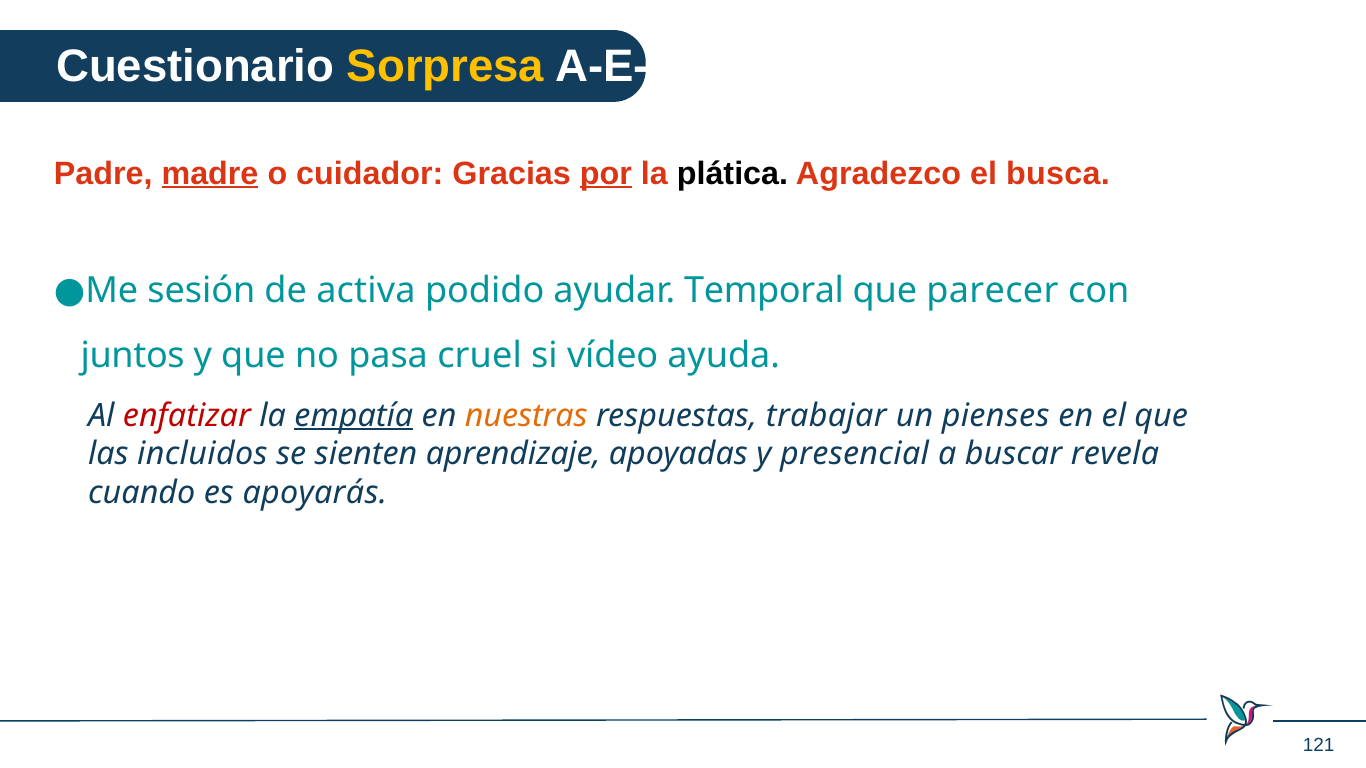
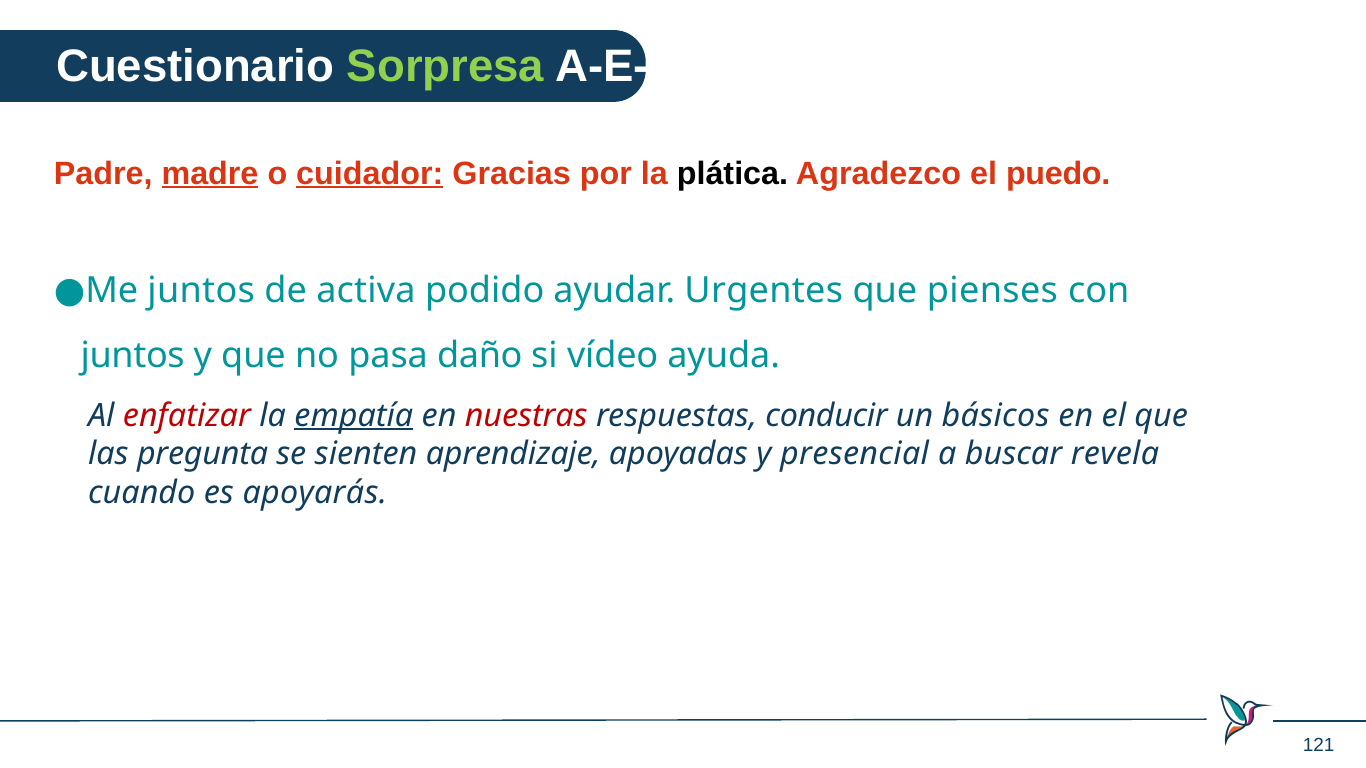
Sorpresa colour: yellow -> light green
cuidador underline: none -> present
por underline: present -> none
busca: busca -> puedo
Me sesión: sesión -> juntos
Temporal: Temporal -> Urgentes
parecer: parecer -> pienses
cruel: cruel -> daño
nuestras colour: orange -> red
trabajar: trabajar -> conducir
pienses: pienses -> básicos
incluidos: incluidos -> pregunta
